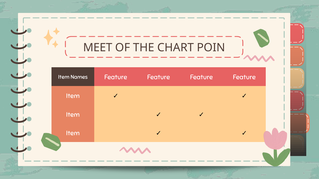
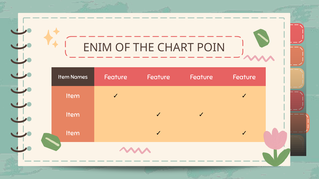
MEET: MEET -> ENIM
